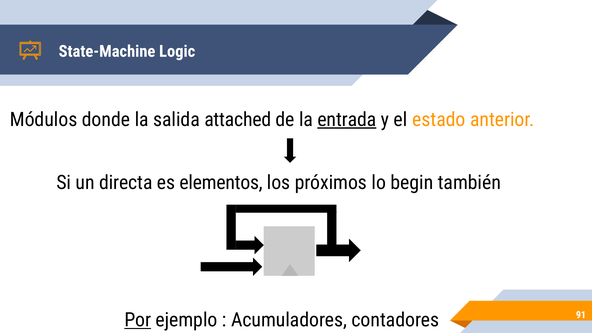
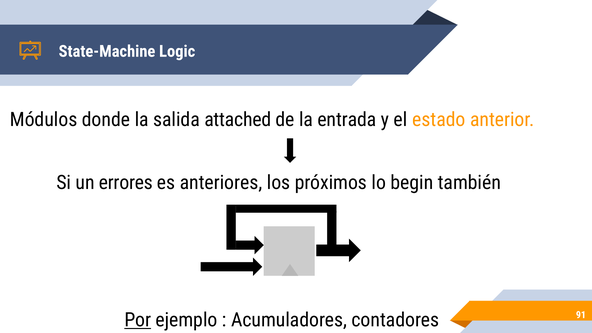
entrada underline: present -> none
directa: directa -> errores
elementos: elementos -> anteriores
